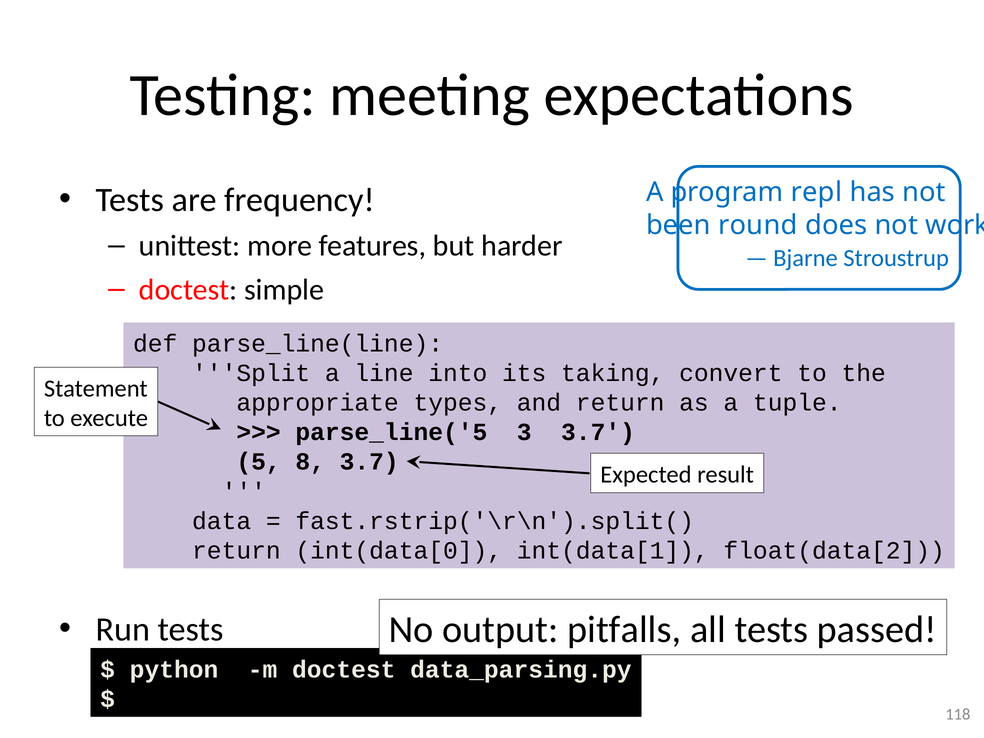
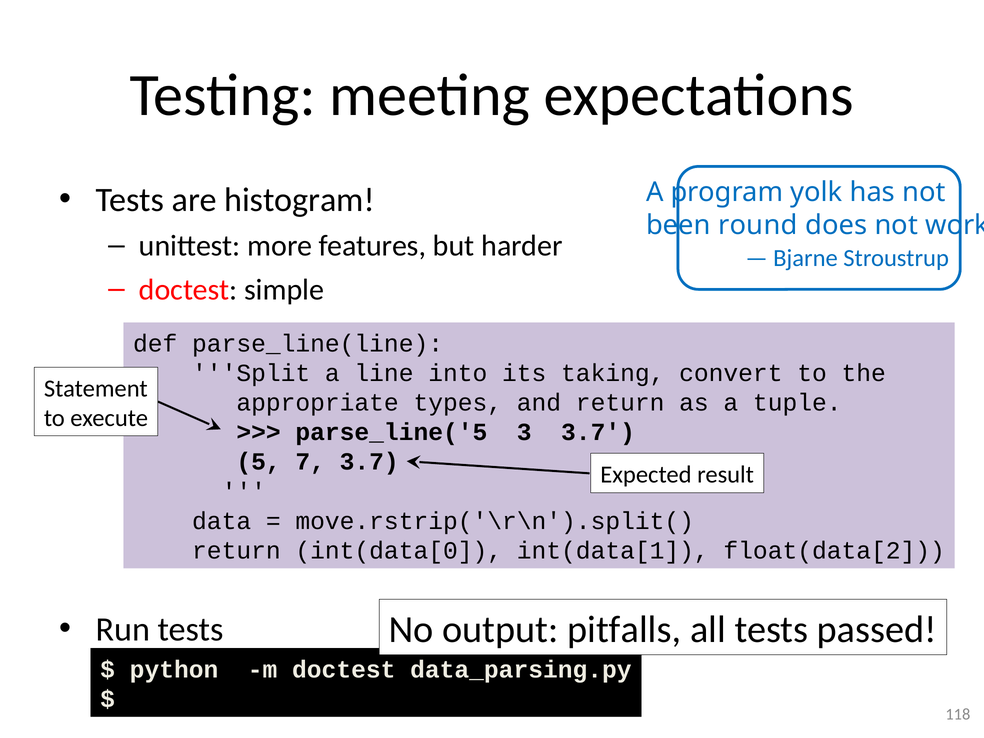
frequency: frequency -> histogram
repl: repl -> yolk
8: 8 -> 7
fast.rstrip('\r\n').split(: fast.rstrip('\r\n').split( -> move.rstrip('\r\n').split(
